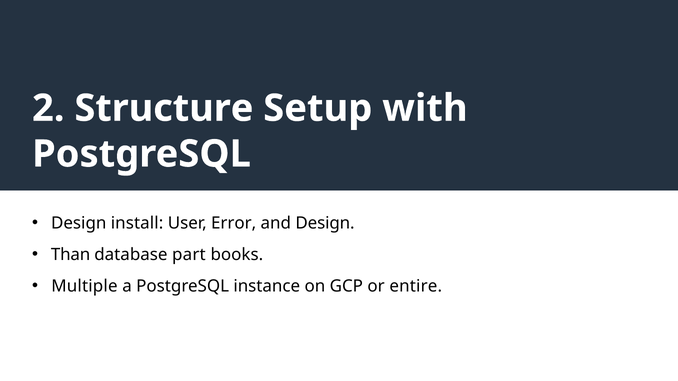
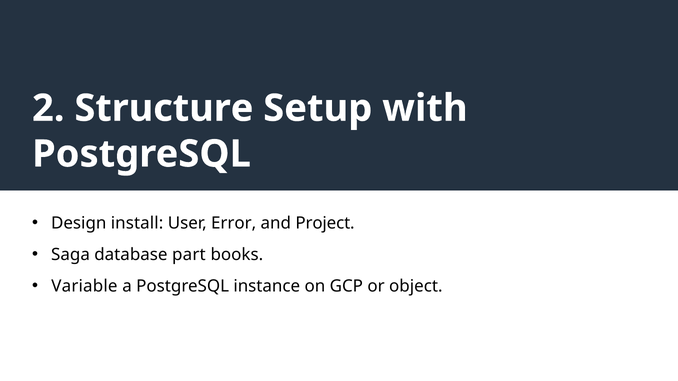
and Design: Design -> Project
Than: Than -> Saga
Multiple: Multiple -> Variable
entire: entire -> object
